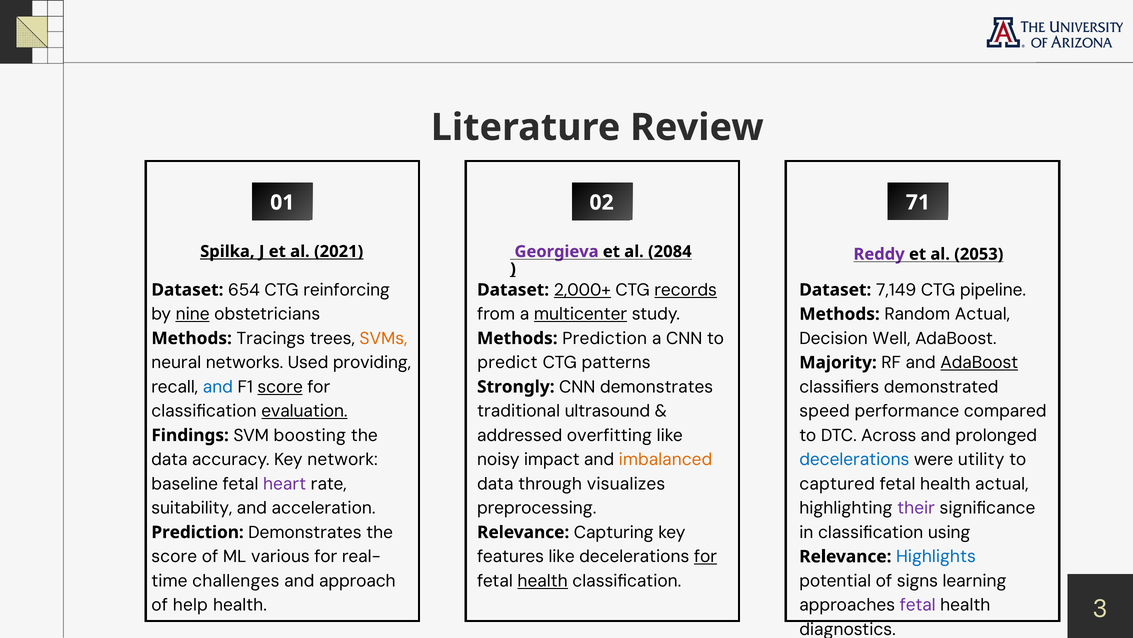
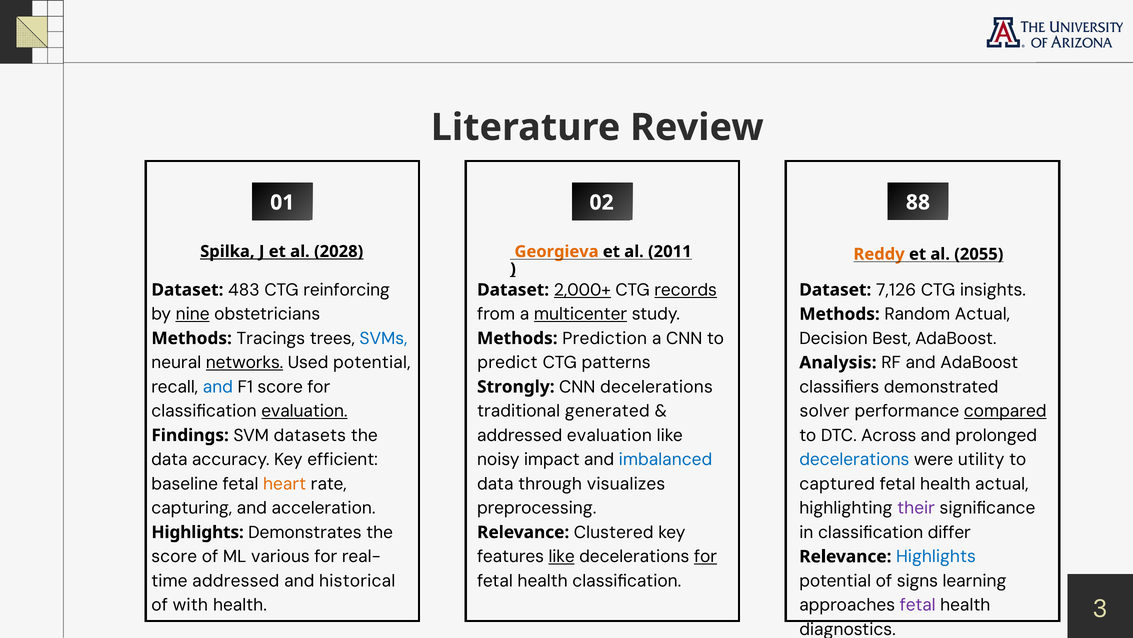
71: 71 -> 88
2021: 2021 -> 2028
Georgieva colour: purple -> orange
2084: 2084 -> 2011
Reddy colour: purple -> orange
2053: 2053 -> 2055
654: 654 -> 483
7,149: 7,149 -> 7,126
pipeline: pipeline -> insights
Well: Well -> Best
SVMs colour: orange -> blue
networks underline: none -> present
Used providing: providing -> potential
Majority: Majority -> Analysis
AdaBoost at (979, 362) underline: present -> none
score at (280, 386) underline: present -> none
CNN demonstrates: demonstrates -> decelerations
ultrasound: ultrasound -> generated
speed: speed -> solver
compared underline: none -> present
addressed overfitting: overfitting -> evaluation
boosting: boosting -> datasets
network: network -> efficient
imbalanced colour: orange -> blue
heart colour: purple -> orange
suitability: suitability -> capturing
using: using -> differ
Prediction at (198, 532): Prediction -> Highlights
Capturing: Capturing -> Clustered
like at (562, 556) underline: none -> present
challenges at (236, 580): challenges -> addressed
approach: approach -> historical
health at (543, 580) underline: present -> none
help: help -> with
